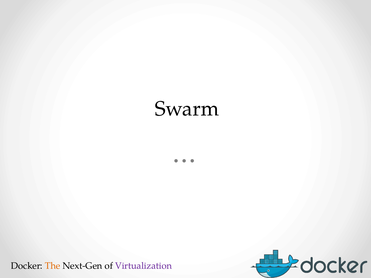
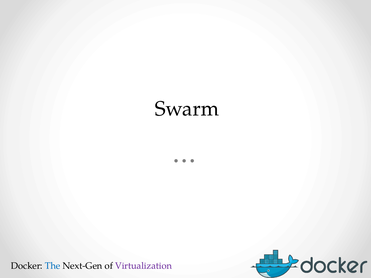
The colour: orange -> blue
